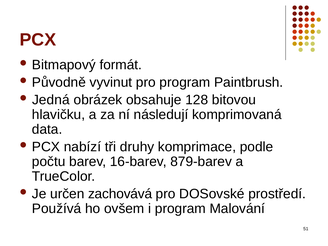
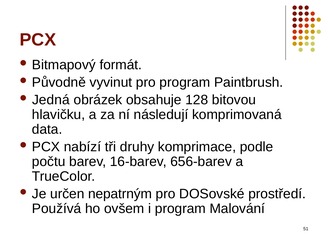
879-barev: 879-barev -> 656-barev
zachovává: zachovává -> nepatrným
